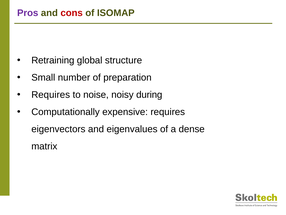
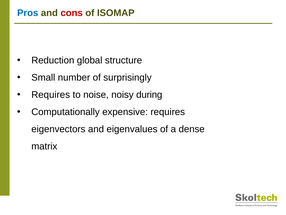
Pros colour: purple -> blue
Retraining: Retraining -> Reduction
preparation: preparation -> surprisingly
